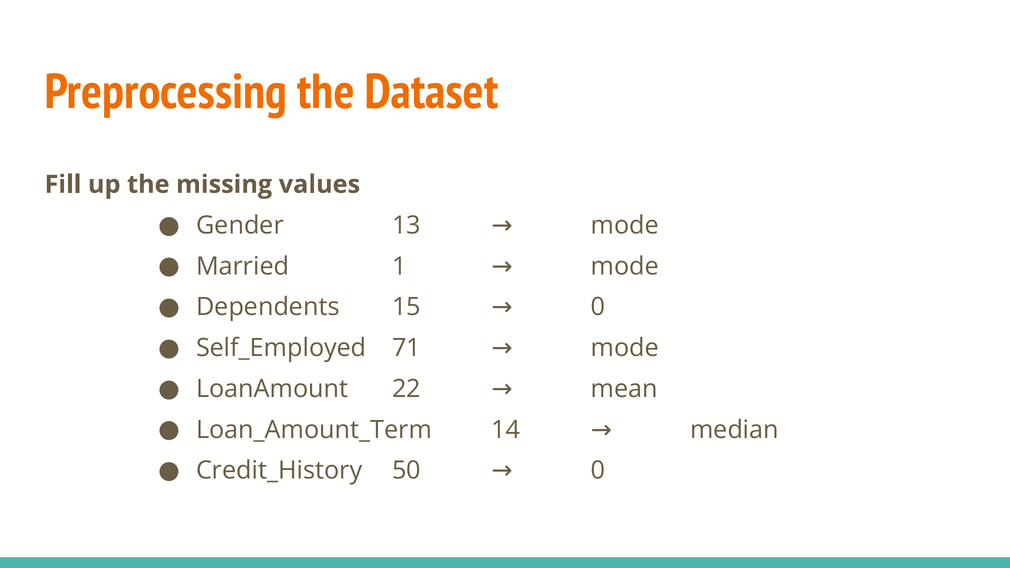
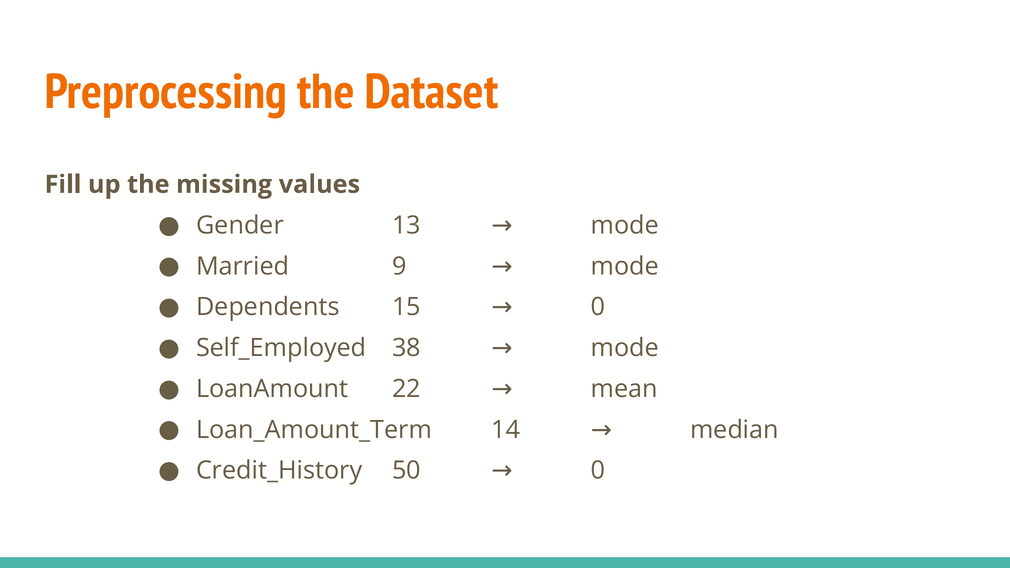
1: 1 -> 9
71: 71 -> 38
